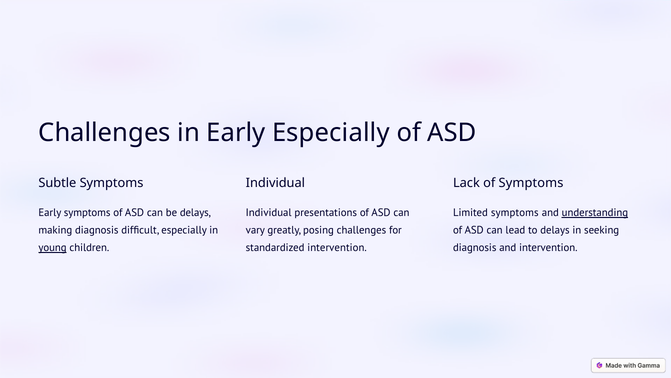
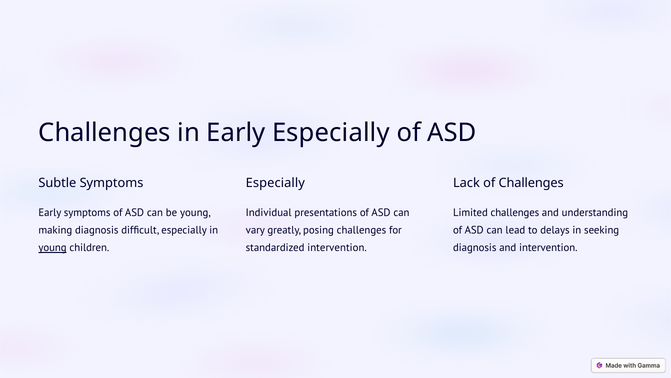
Individual at (275, 183): Individual -> Especially
of Symptoms: Symptoms -> Challenges
be delays: delays -> young
Limited symptoms: symptoms -> challenges
understanding underline: present -> none
